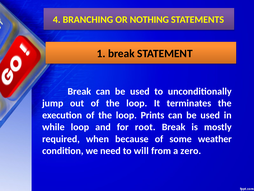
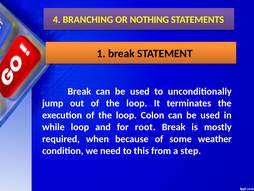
Prints: Prints -> Colon
will: will -> this
zero: zero -> step
